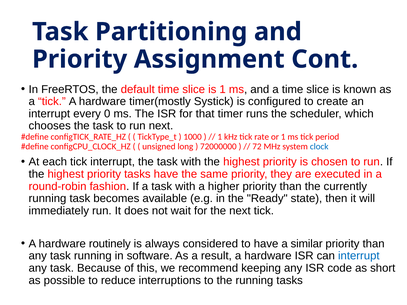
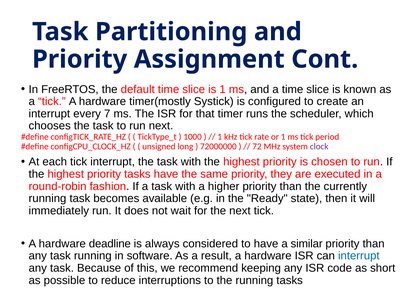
0: 0 -> 7
clock colour: blue -> purple
routinely: routinely -> deadline
